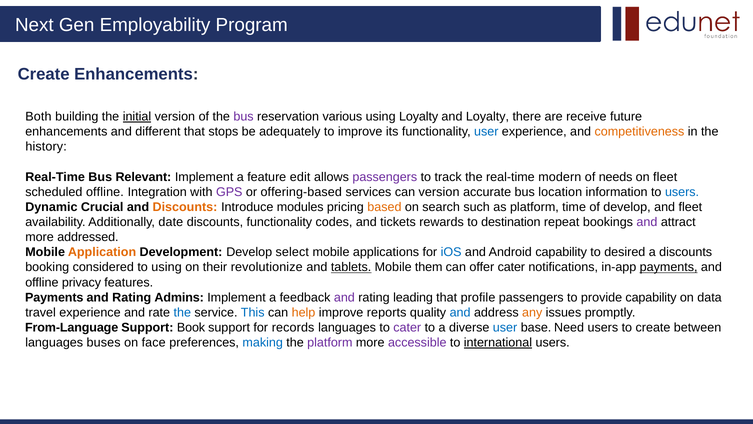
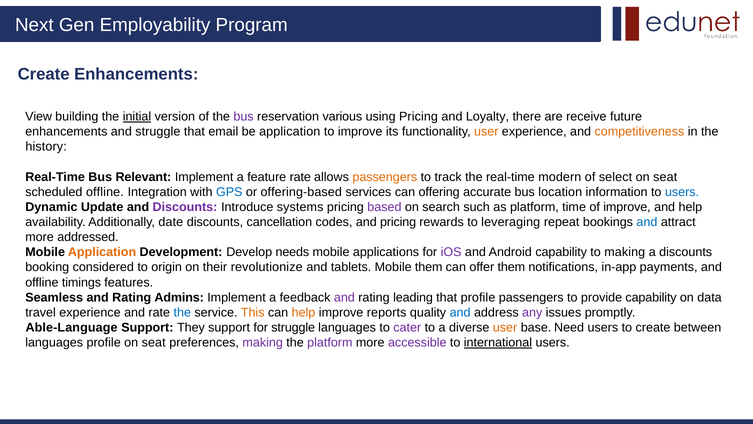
Both: Both -> View
using Loyalty: Loyalty -> Pricing
and different: different -> struggle
stops: stops -> email
be adequately: adequately -> application
user at (486, 132) colour: blue -> orange
feature edit: edit -> rate
passengers at (385, 177) colour: purple -> orange
needs: needs -> select
fleet at (665, 177): fleet -> seat
GPS colour: purple -> blue
can version: version -> offering
Crucial: Crucial -> Update
Discounts at (185, 207) colour: orange -> purple
modules: modules -> systems
based colour: orange -> purple
of develop: develop -> improve
and fleet: fleet -> help
discounts functionality: functionality -> cancellation
and tickets: tickets -> pricing
destination: destination -> leveraging
and at (647, 222) colour: purple -> blue
select: select -> needs
iOS colour: blue -> purple
to desired: desired -> making
to using: using -> origin
tablets underline: present -> none
offer cater: cater -> them
payments at (669, 267) underline: present -> none
privacy: privacy -> timings
Payments at (54, 297): Payments -> Seamless
This colour: blue -> orange
any colour: orange -> purple
From-Language: From-Language -> Able-Language
Book: Book -> They
for records: records -> struggle
user at (505, 327) colour: blue -> orange
languages buses: buses -> profile
face at (154, 342): face -> seat
making at (263, 342) colour: blue -> purple
